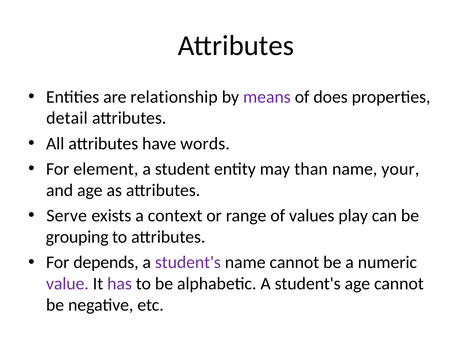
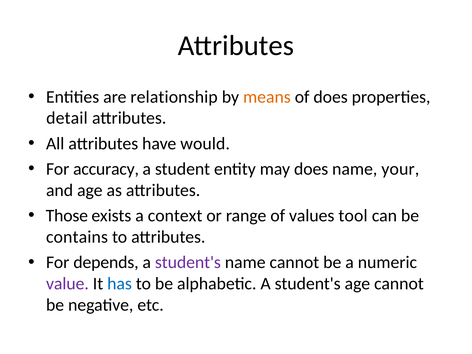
means colour: purple -> orange
words: words -> would
element: element -> accuracy
may than: than -> does
Serve: Serve -> Those
play: play -> tool
grouping: grouping -> contains
has colour: purple -> blue
